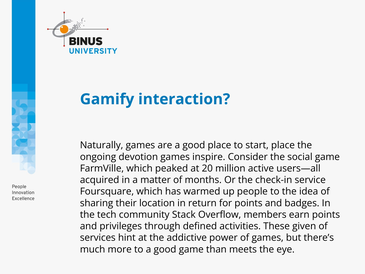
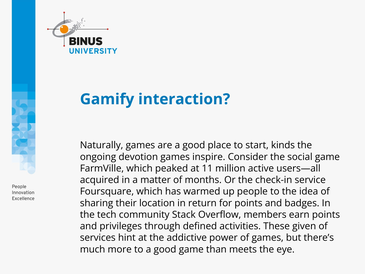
start place: place -> kinds
20: 20 -> 11
